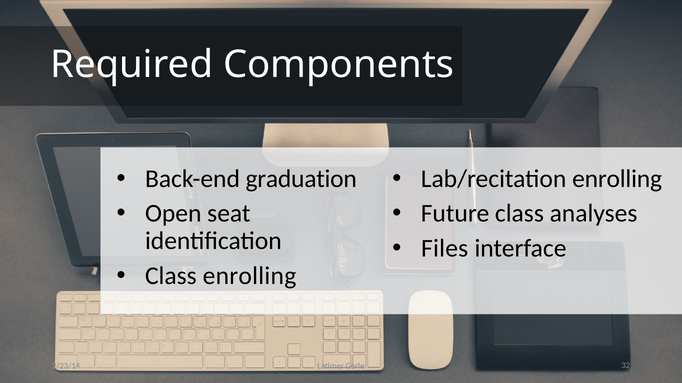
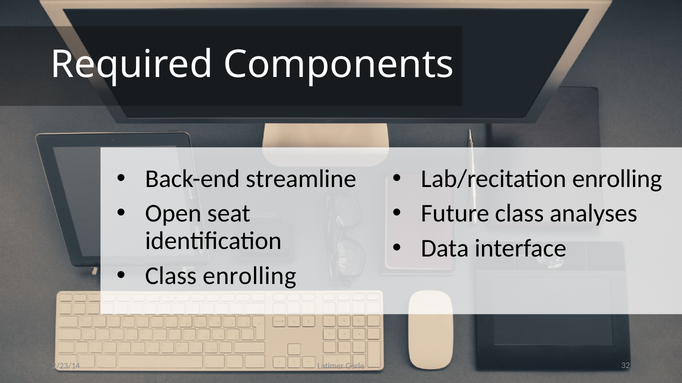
graduation: graduation -> streamline
Files: Files -> Data
